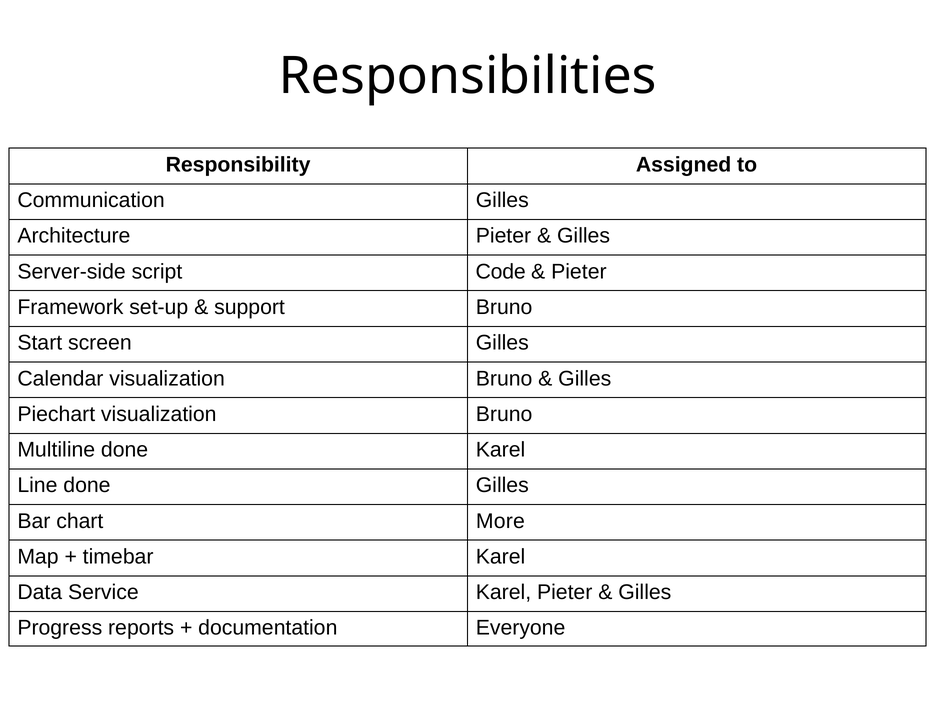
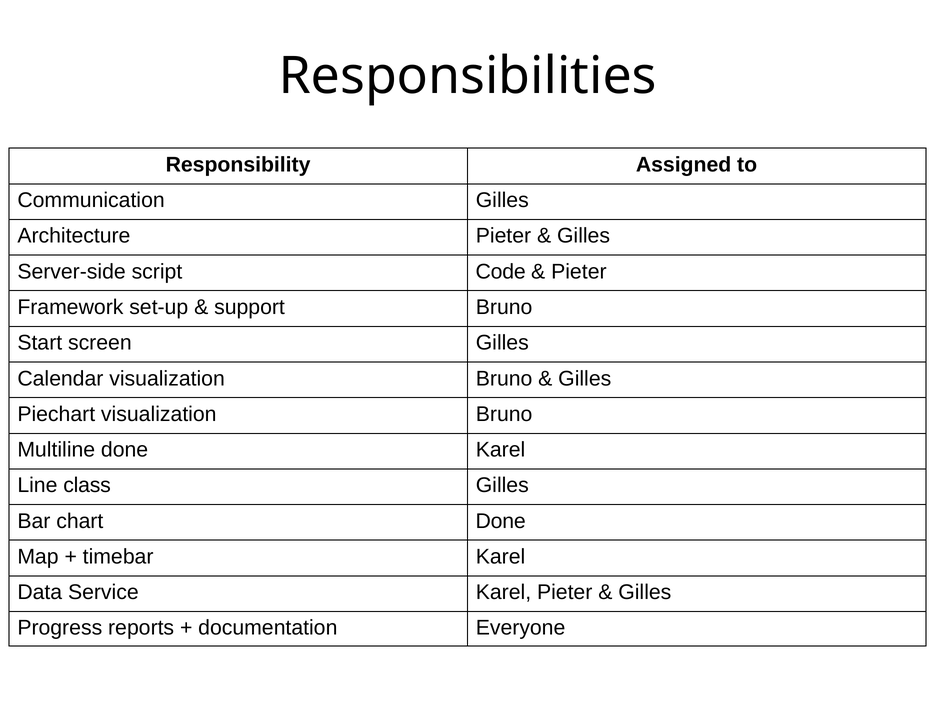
Line done: done -> class
chart More: More -> Done
